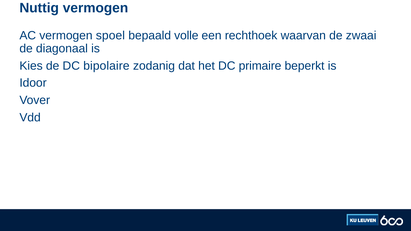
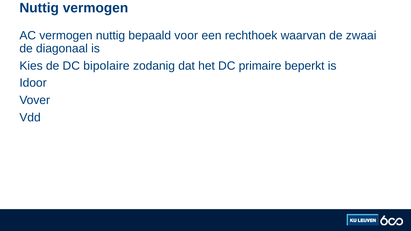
vermogen spoel: spoel -> nuttig
volle: volle -> voor
